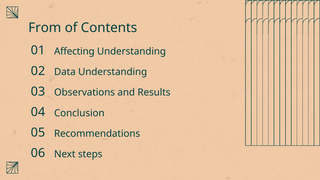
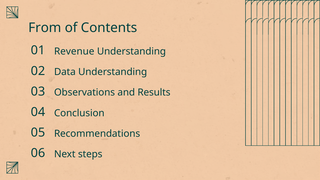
Affecting: Affecting -> Revenue
